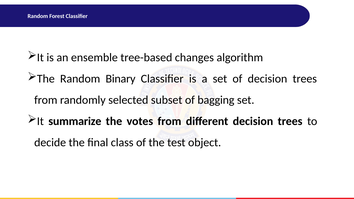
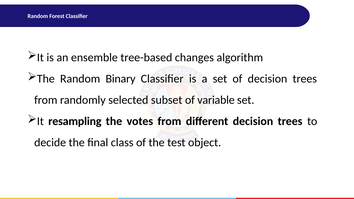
bagging: bagging -> variable
summarize: summarize -> resampling
